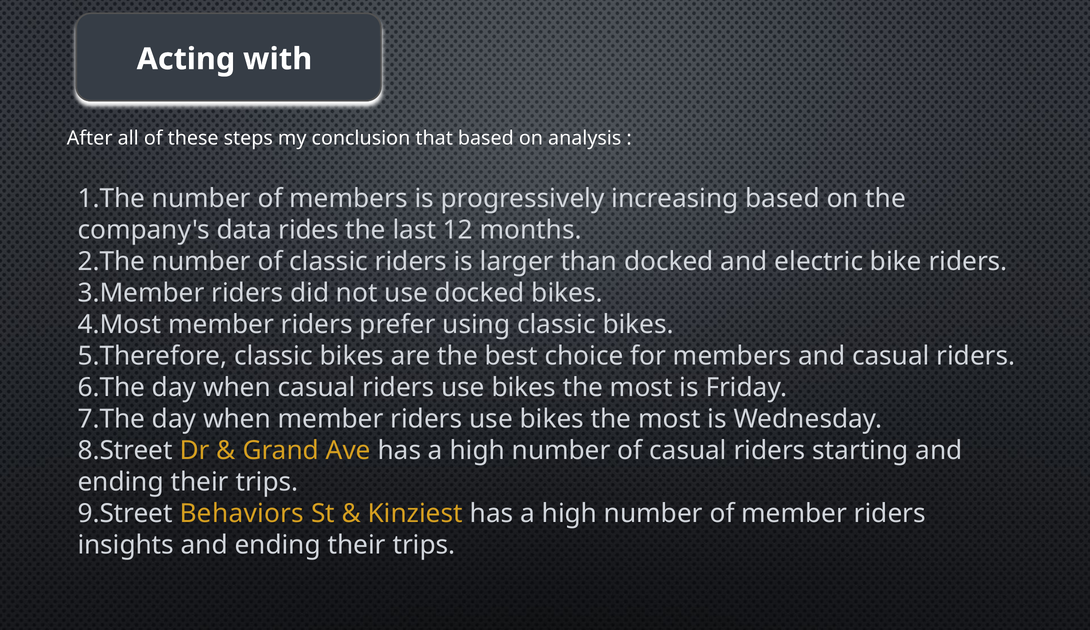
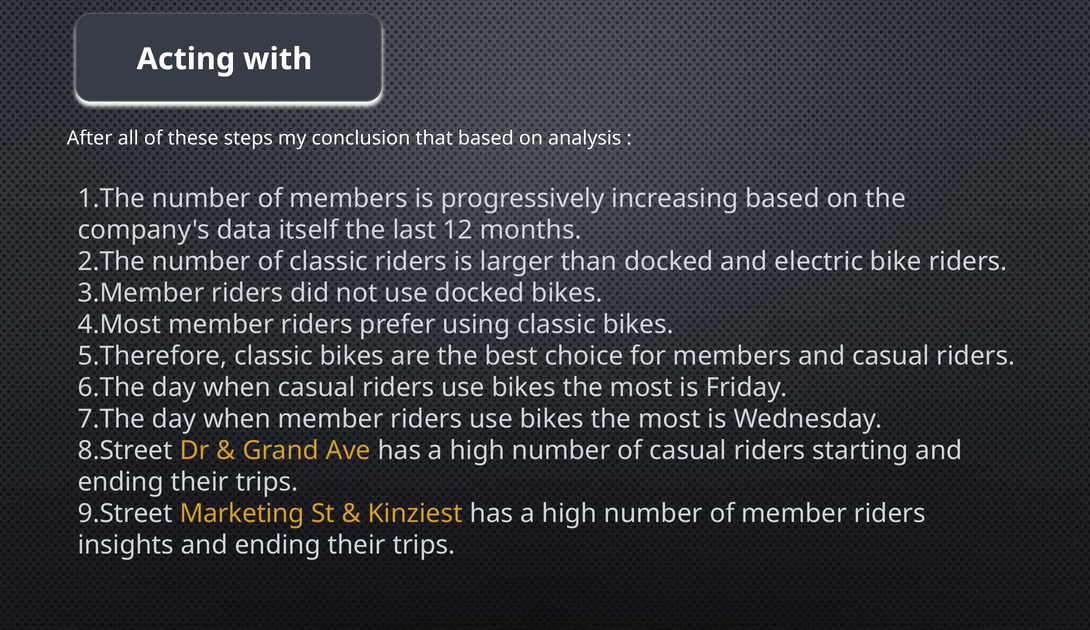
rides: rides -> itself
Behaviors: Behaviors -> Marketing
